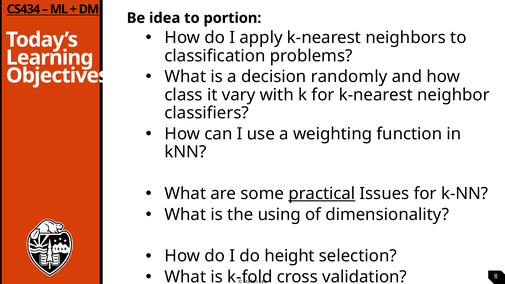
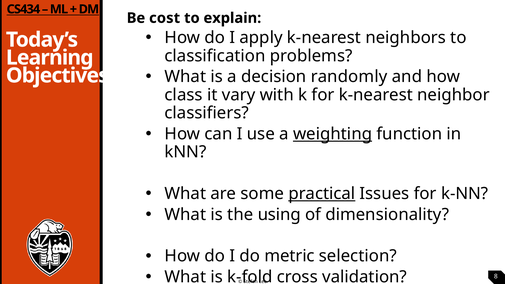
idea: idea -> cost
portion: portion -> explain
weighting underline: none -> present
height: height -> metric
